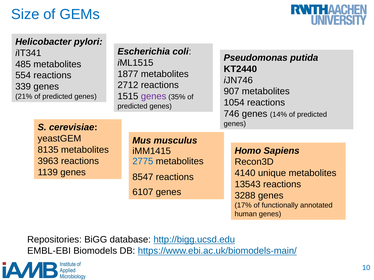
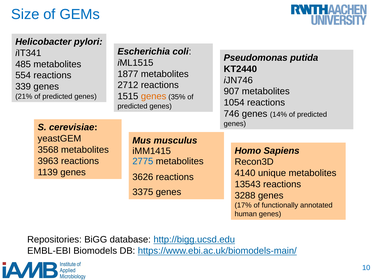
genes at (154, 97) colour: purple -> orange
8135: 8135 -> 3568
8547: 8547 -> 3626
6107: 6107 -> 3375
